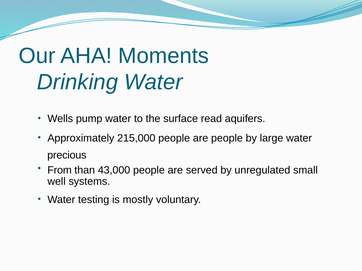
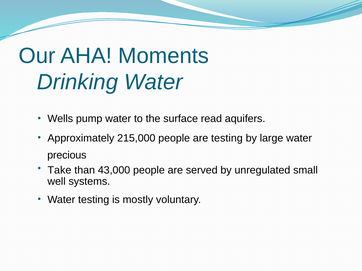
are people: people -> testing
From: From -> Take
